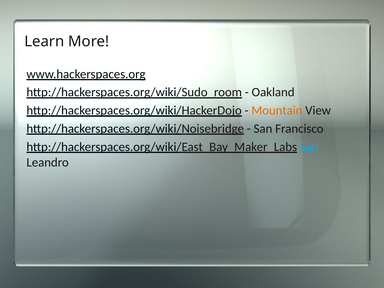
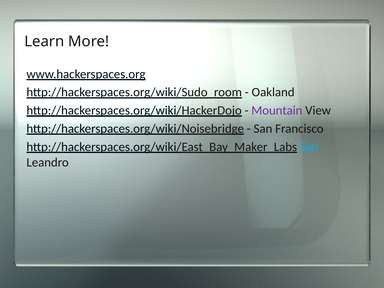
Mountain colour: orange -> purple
